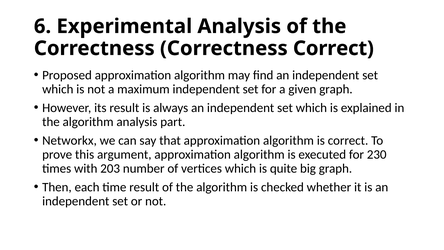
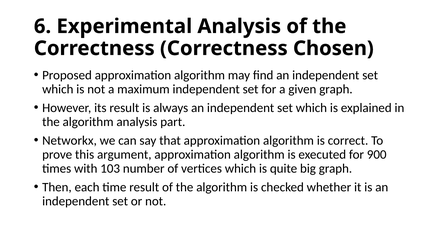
Correctness Correct: Correct -> Chosen
230: 230 -> 900
203: 203 -> 103
